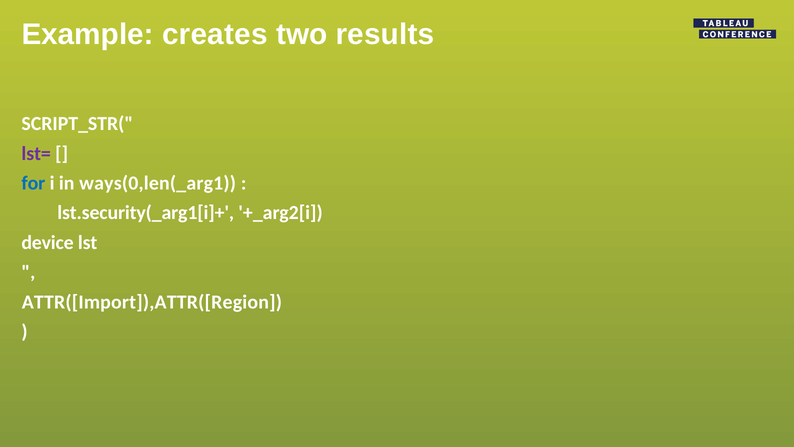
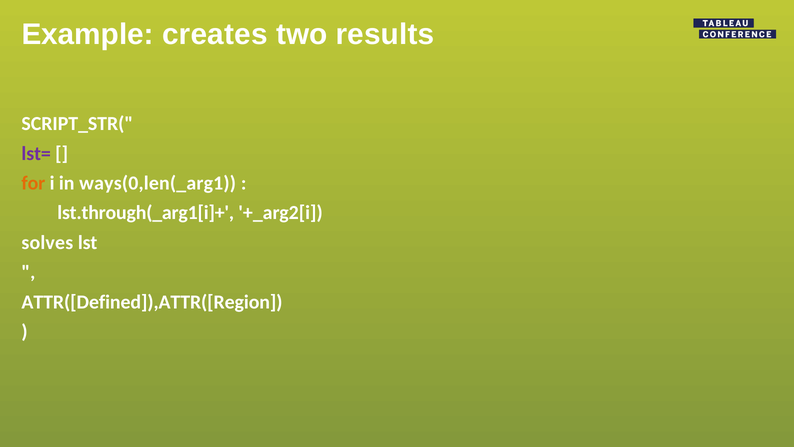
for colour: blue -> orange
lst.security(_arg1[i]+: lst.security(_arg1[i]+ -> lst.through(_arg1[i]+
device: device -> solves
ATTR([Import]),ATTR([Region: ATTR([Import]),ATTR([Region -> ATTR([Defined]),ATTR([Region
